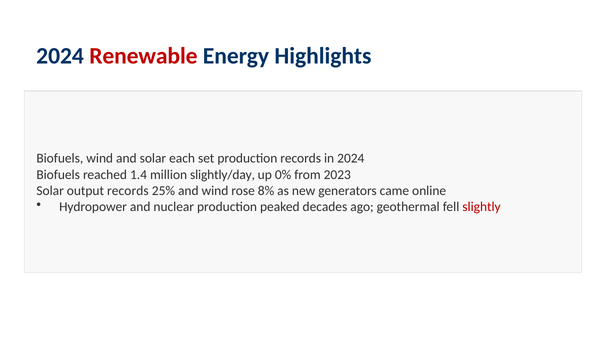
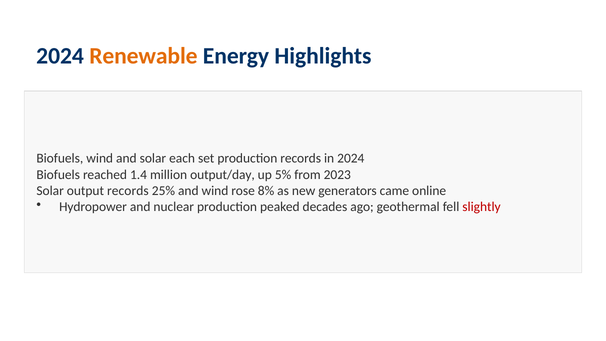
Renewable colour: red -> orange
slightly/day: slightly/day -> output/day
0%: 0% -> 5%
